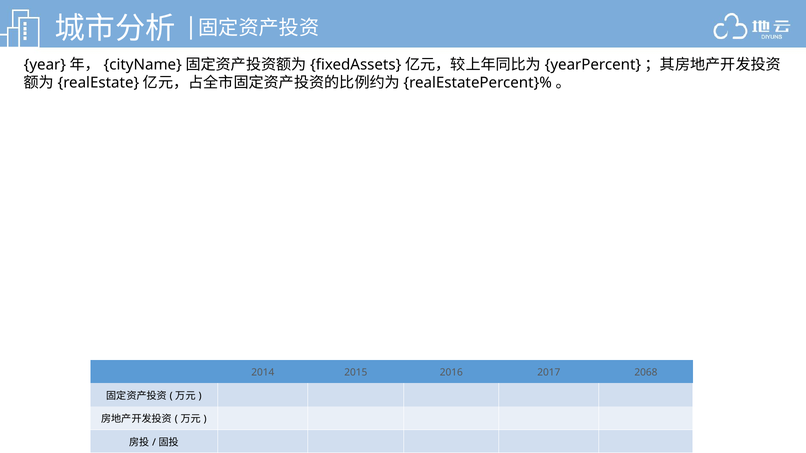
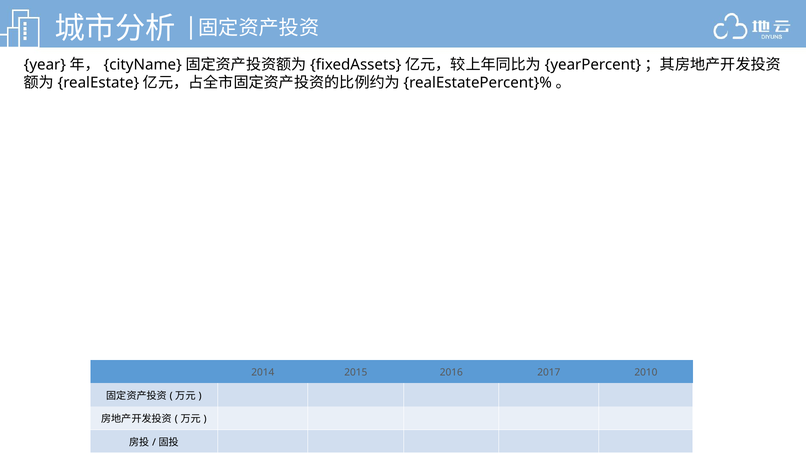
2068: 2068 -> 2010
